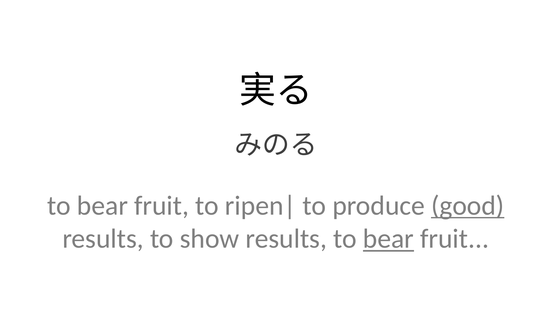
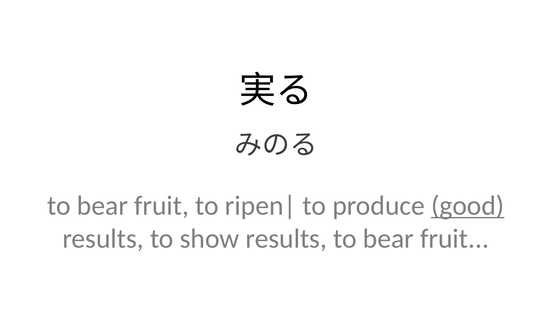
bear at (388, 239) underline: present -> none
